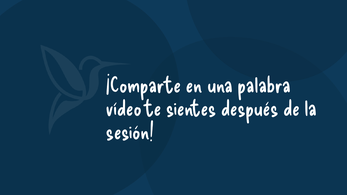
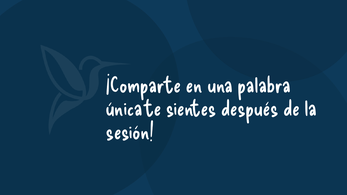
vídeo: vídeo -> única
